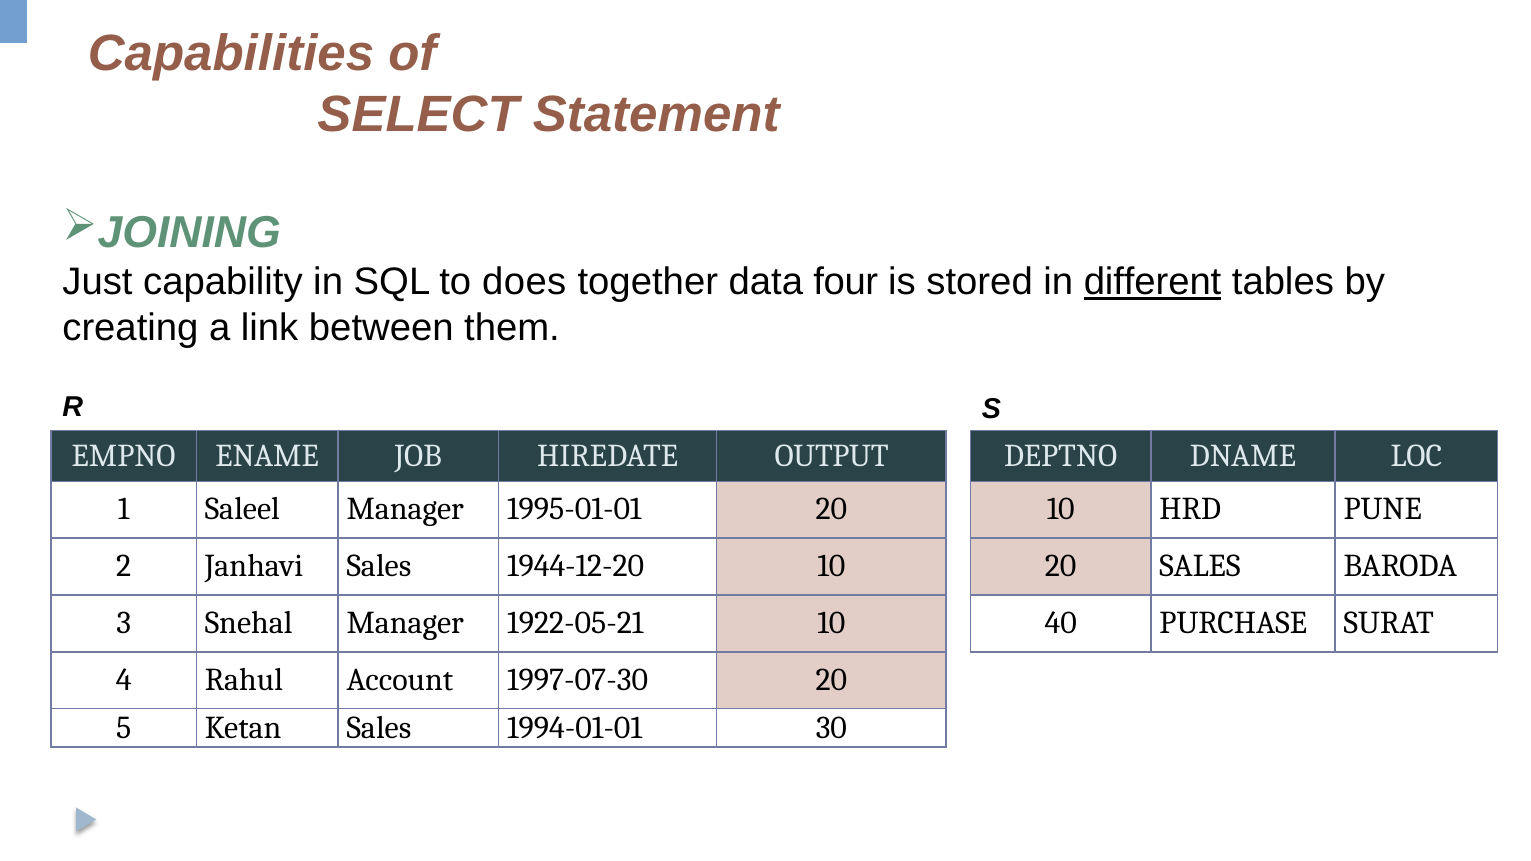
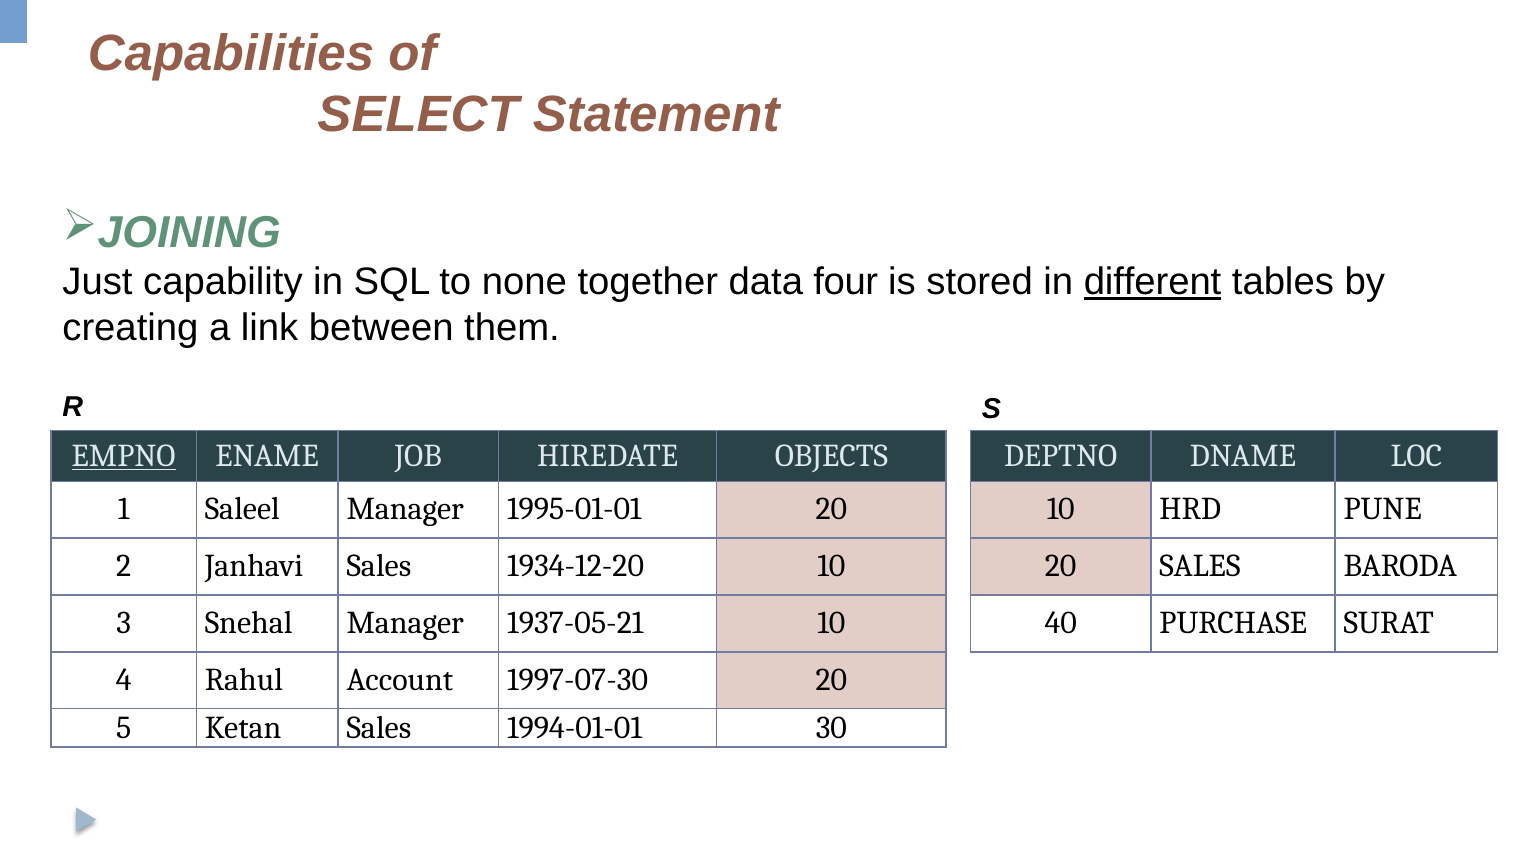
does: does -> none
EMPNO underline: none -> present
OUTPUT: OUTPUT -> OBJECTS
1944-12-20: 1944-12-20 -> 1934-12-20
1922-05-21: 1922-05-21 -> 1937-05-21
